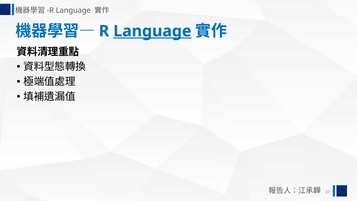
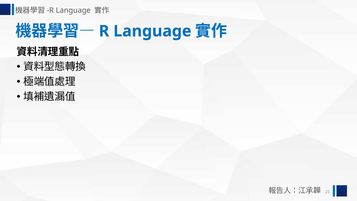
Language at (152, 31) underline: present -> none
